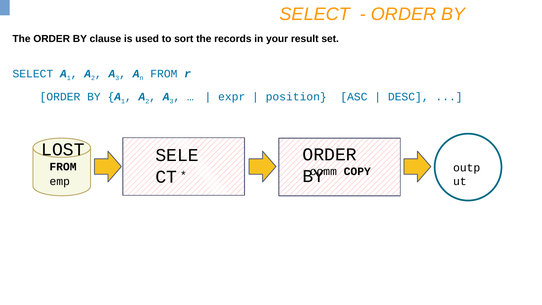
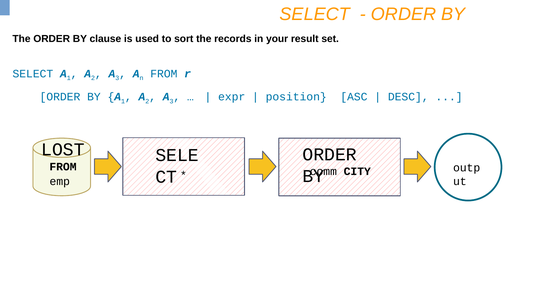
COPY: COPY -> CITY
